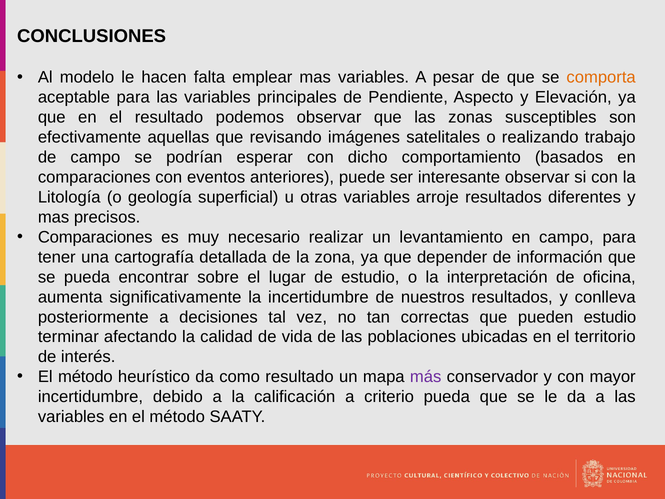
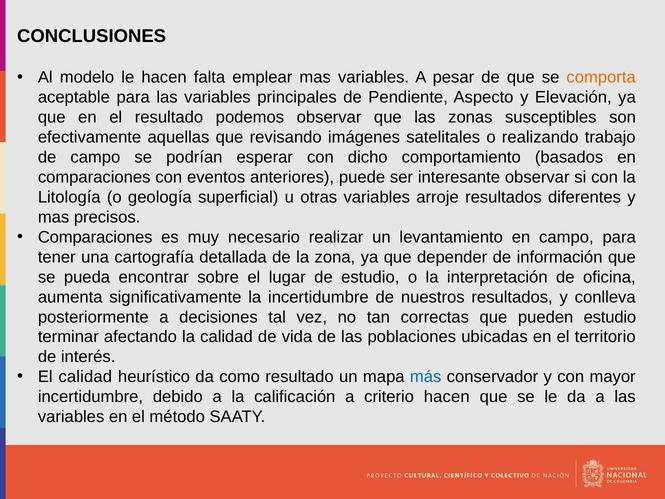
método at (85, 377): método -> calidad
más colour: purple -> blue
criterio pueda: pueda -> hacen
